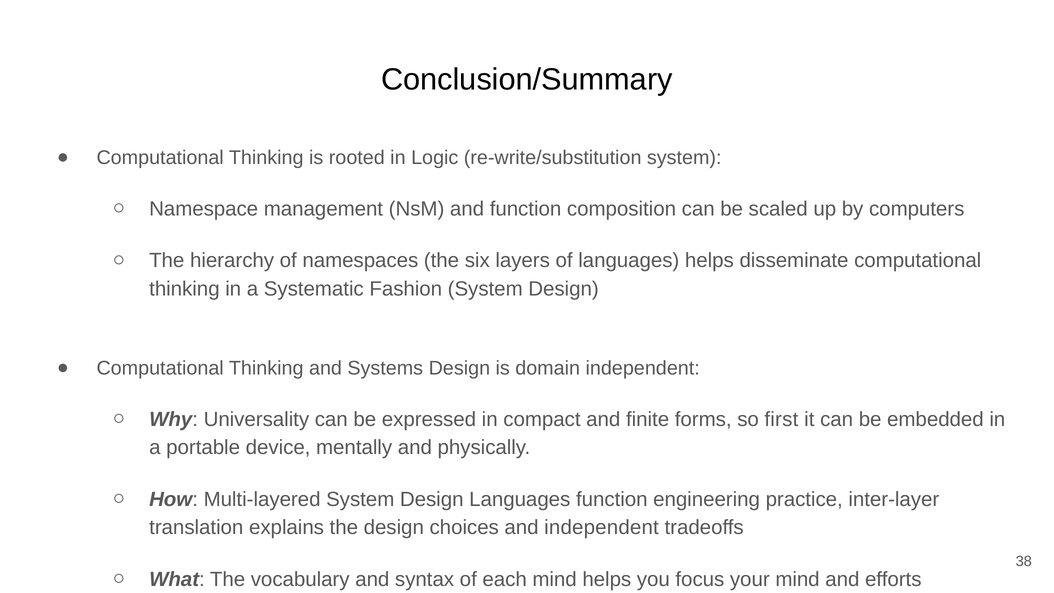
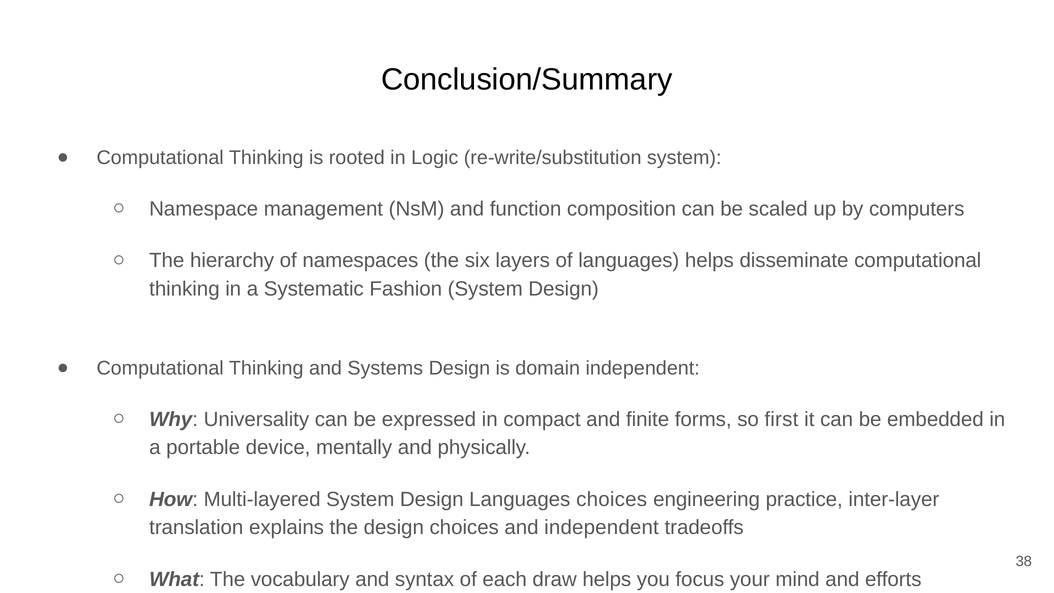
Languages function: function -> choices
each mind: mind -> draw
